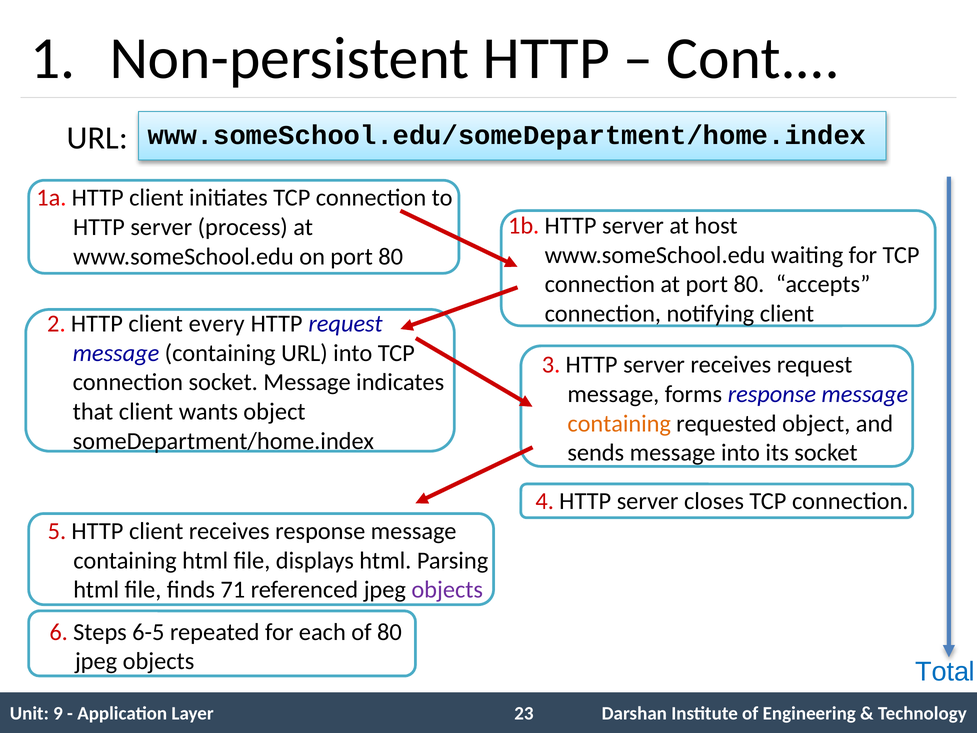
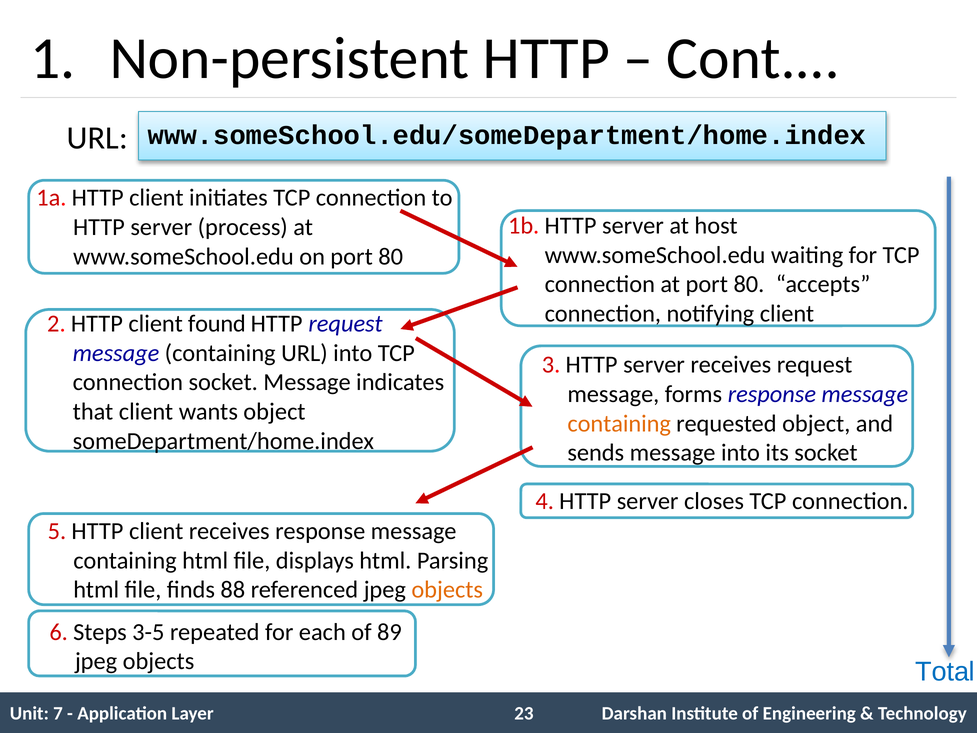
every: every -> found
71: 71 -> 88
objects at (447, 590) colour: purple -> orange
6-5: 6-5 -> 3-5
of 80: 80 -> 89
9: 9 -> 7
